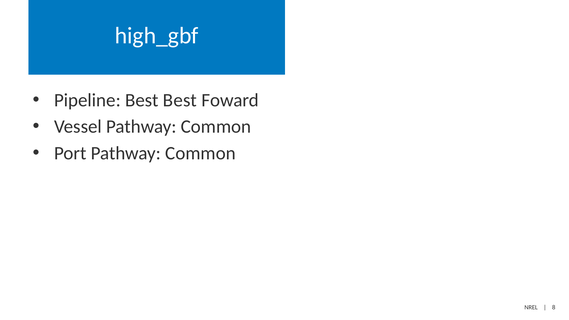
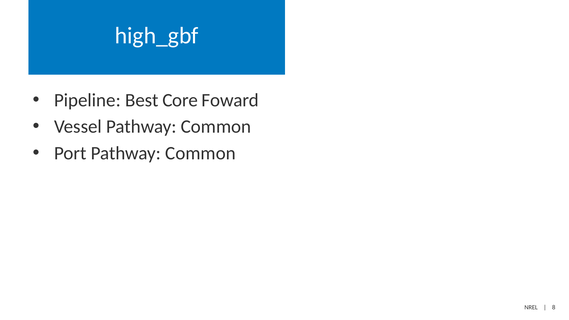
Best Best: Best -> Core
